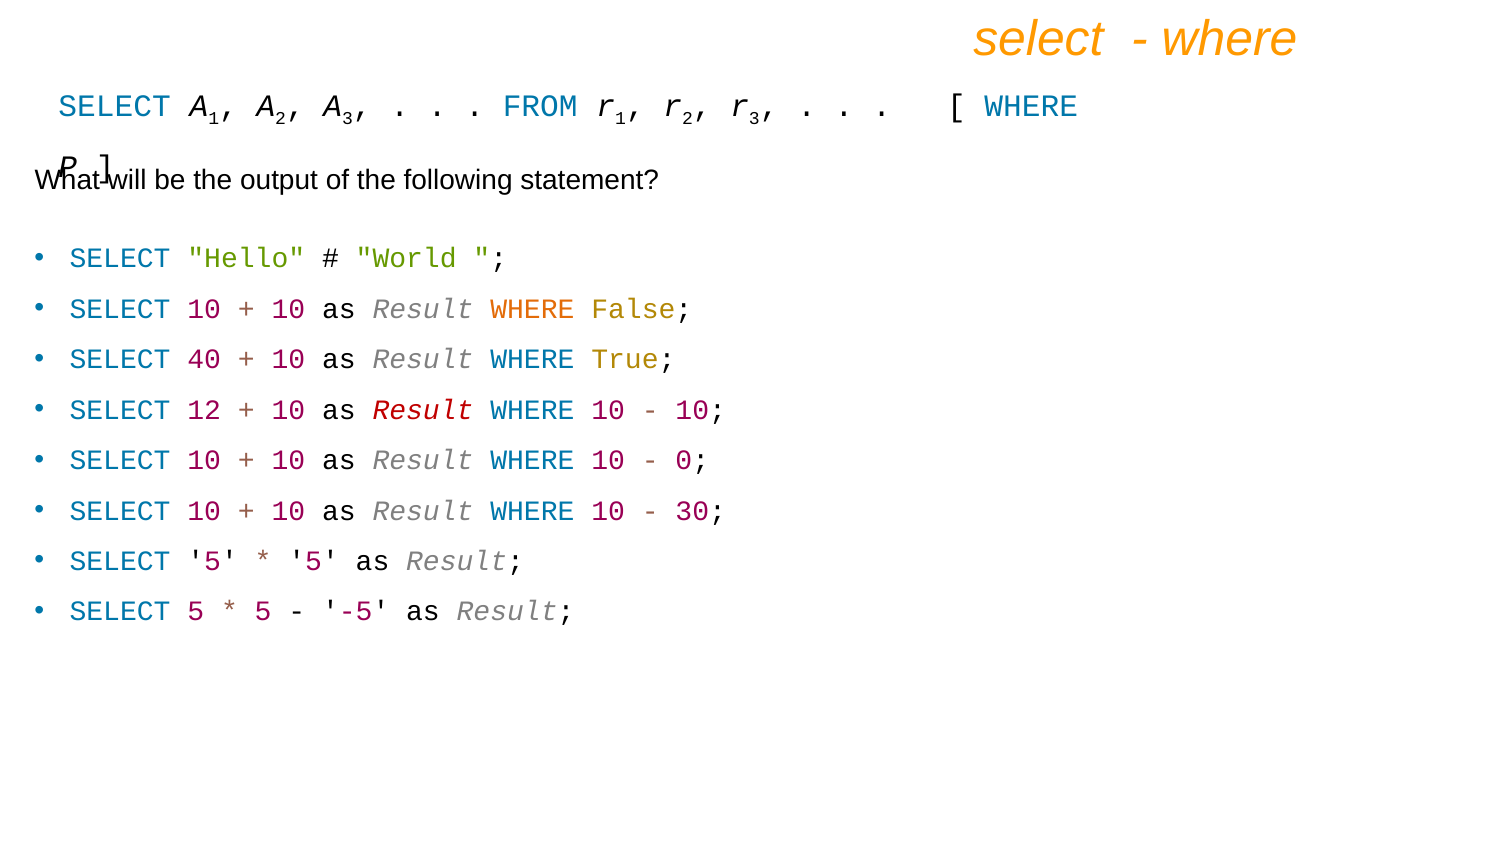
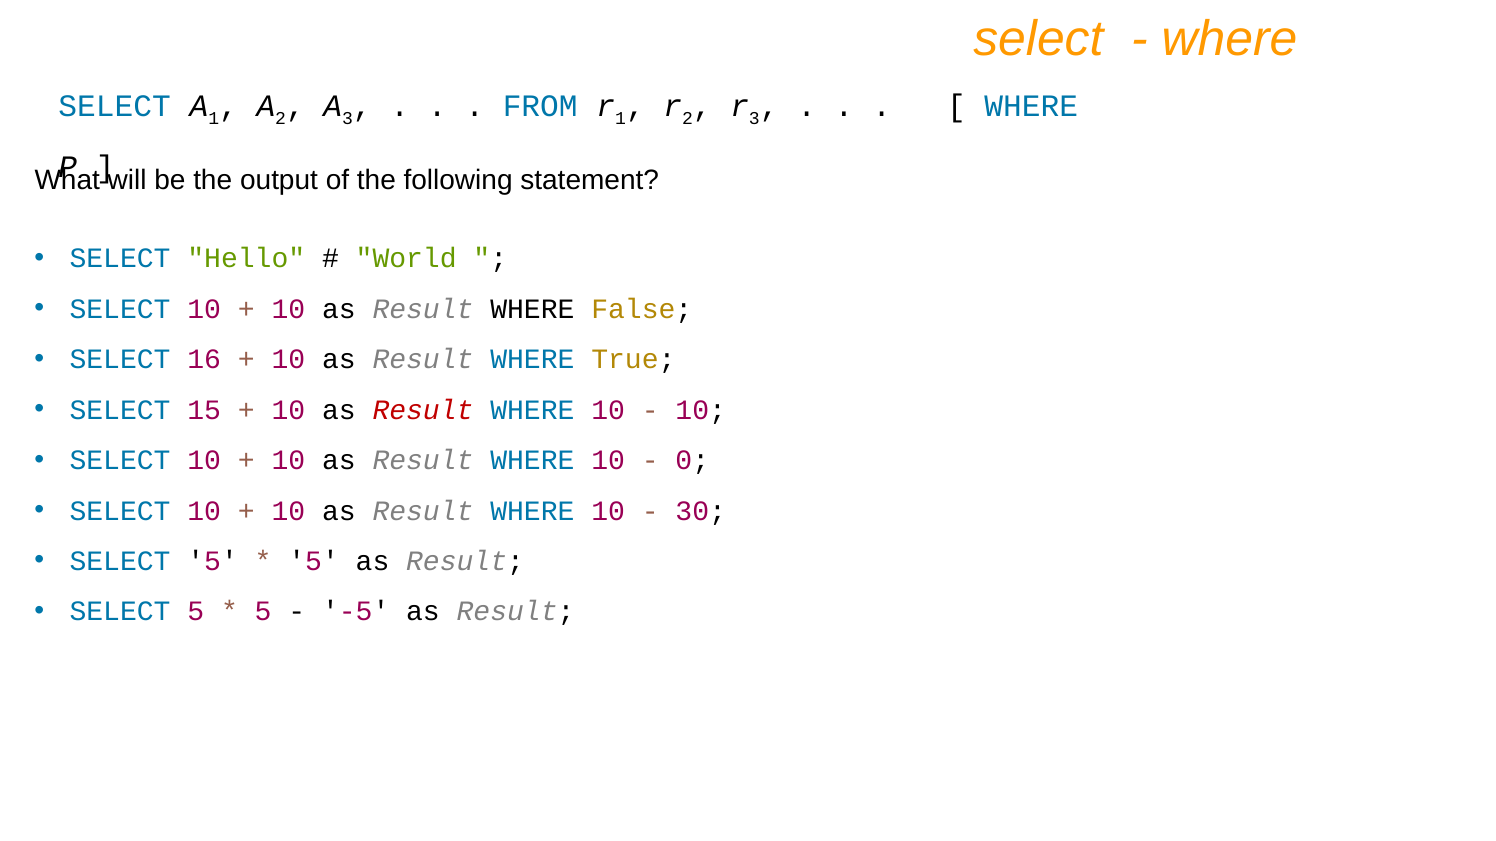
WHERE at (532, 309) colour: orange -> black
40: 40 -> 16
12: 12 -> 15
